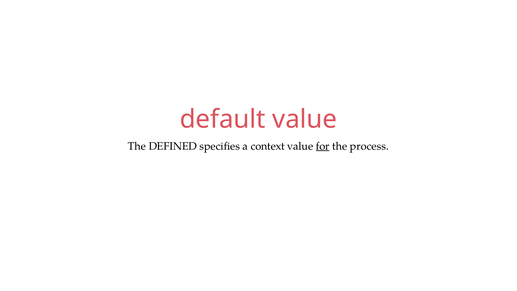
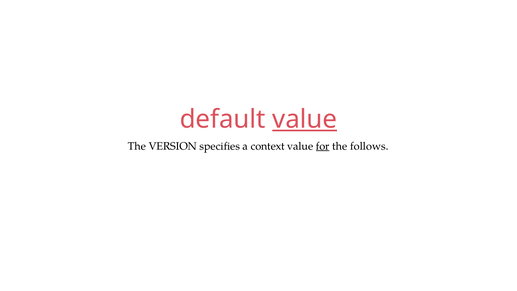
value at (305, 119) underline: none -> present
DEFINED: DEFINED -> VERSION
process: process -> follows
